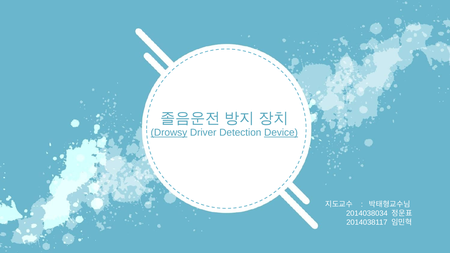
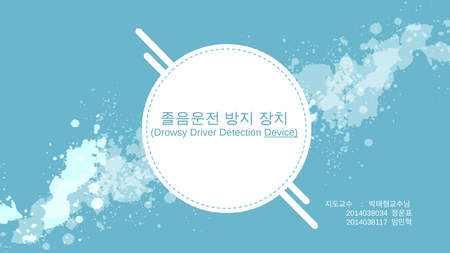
Drowsy underline: present -> none
